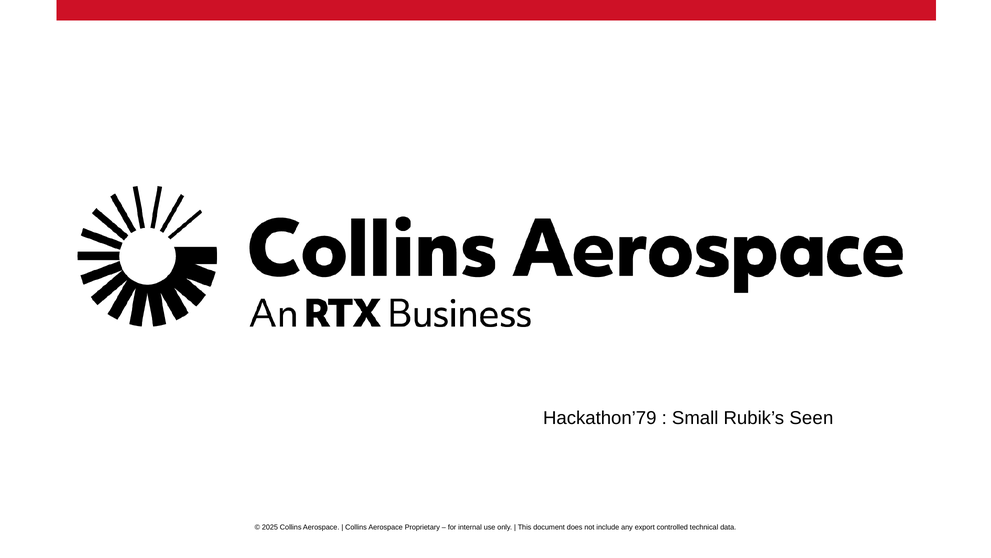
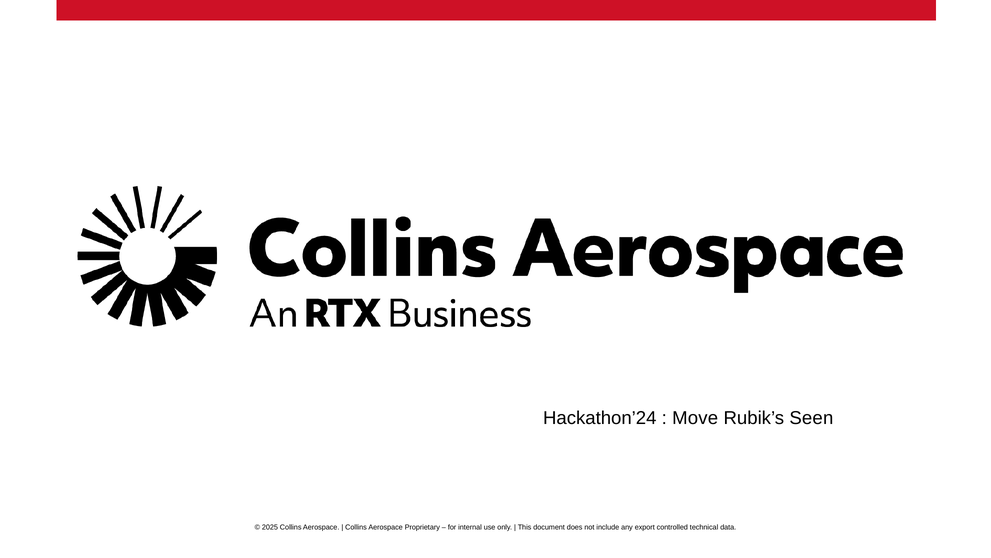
Hackathon’79: Hackathon’79 -> Hackathon’24
Small: Small -> Move
